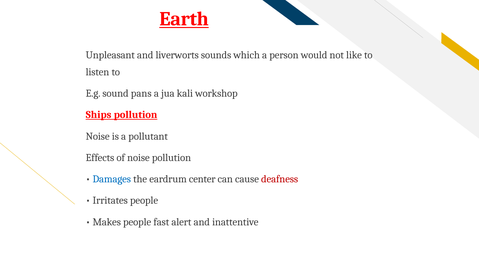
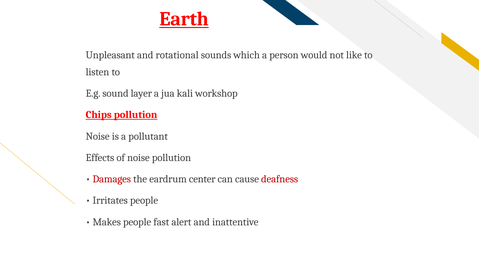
liverworts: liverworts -> rotational
pans: pans -> layer
Ships: Ships -> Chips
Damages colour: blue -> red
